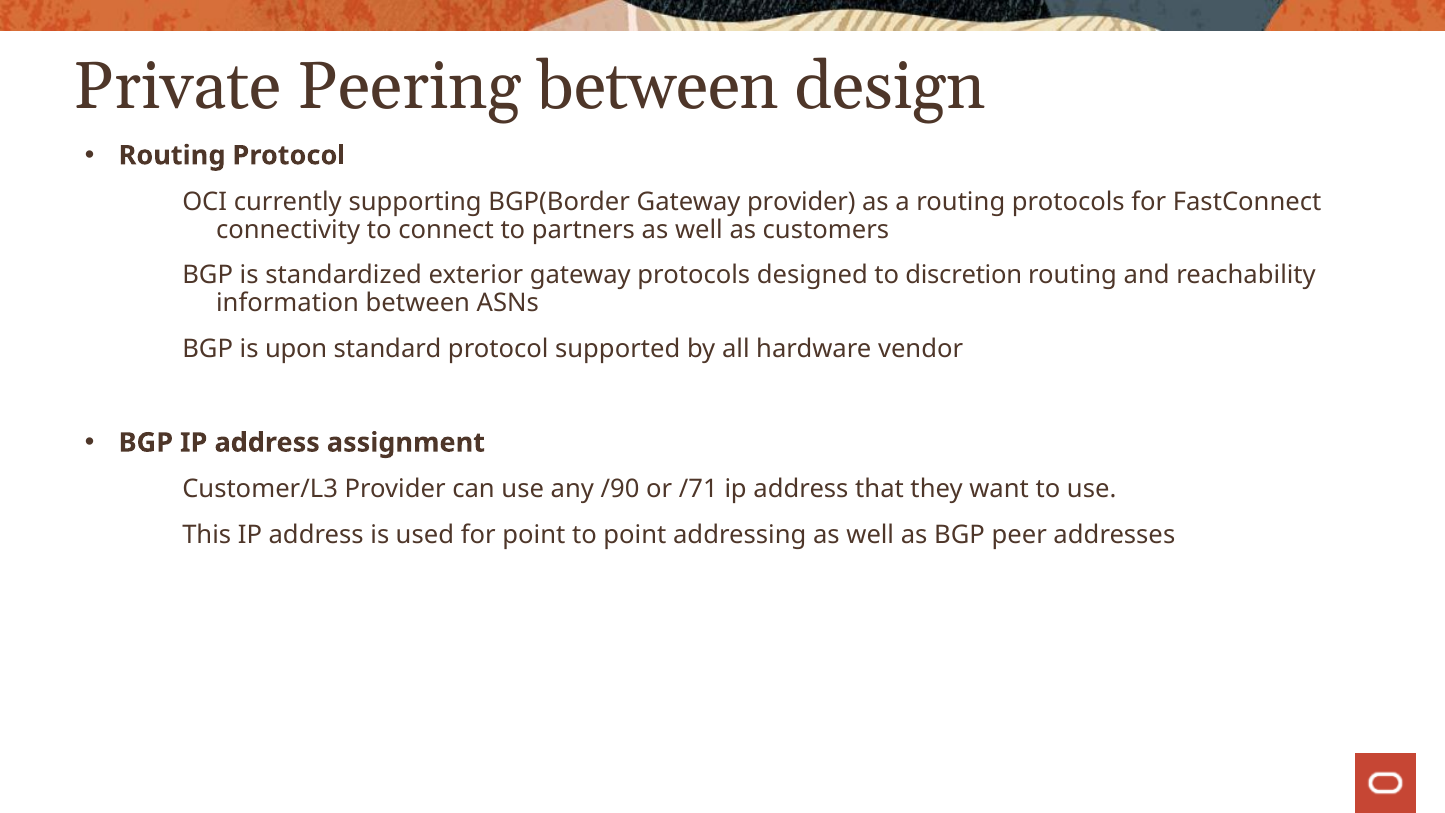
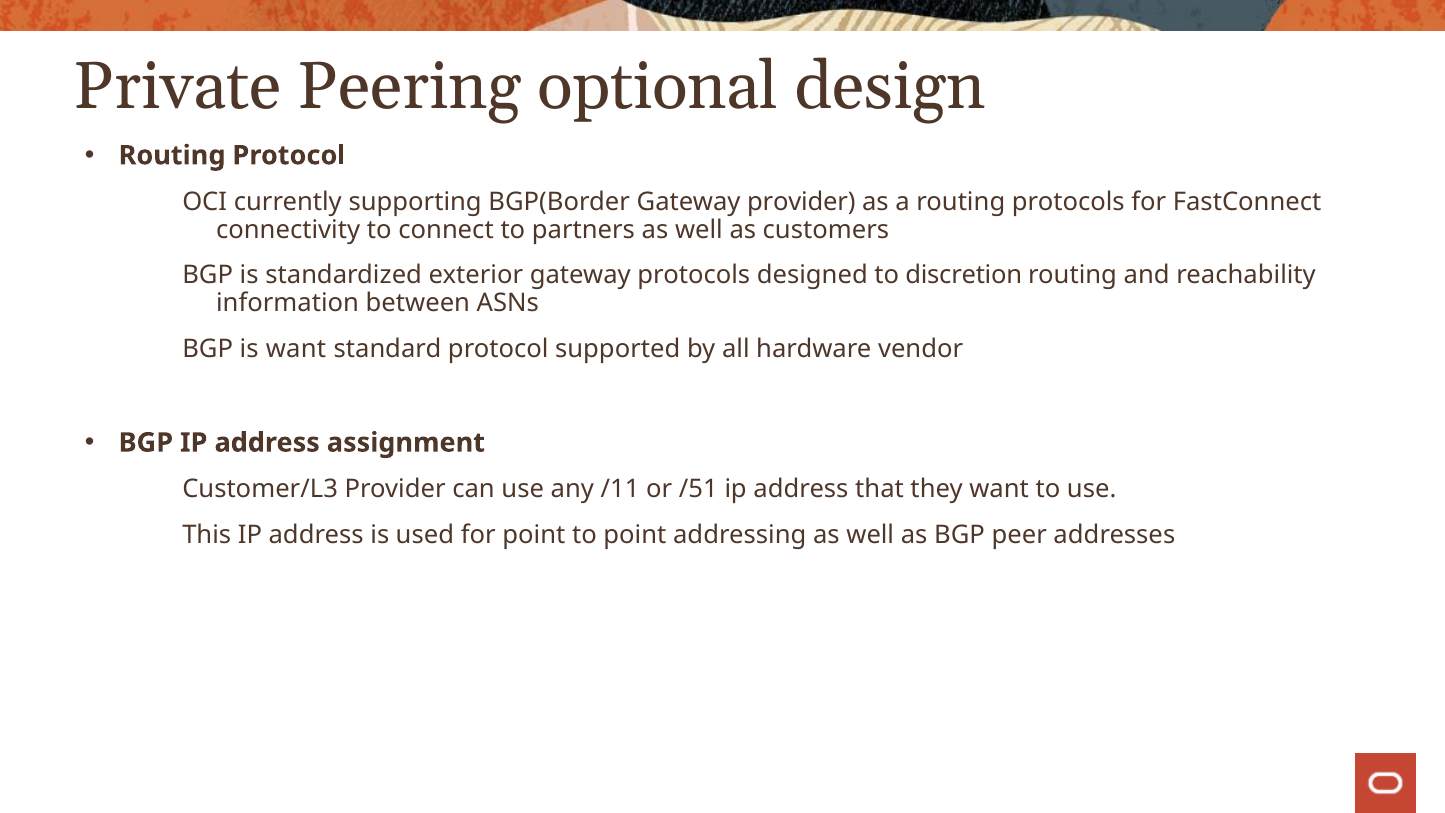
Peering between: between -> optional
is upon: upon -> want
/90: /90 -> /11
/71: /71 -> /51
